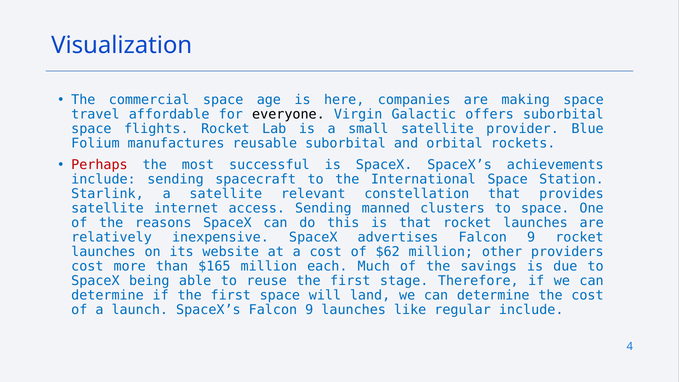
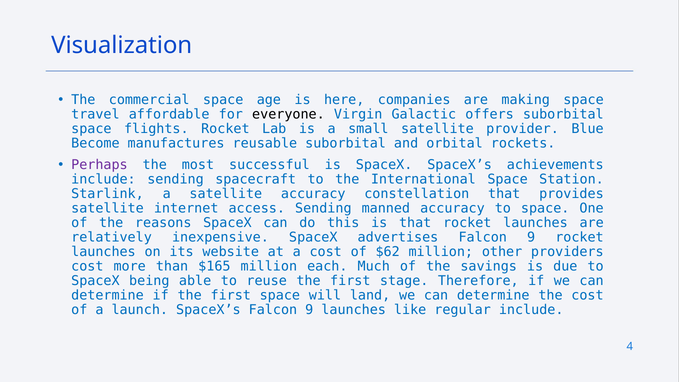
Folium: Folium -> Become
Perhaps colour: red -> purple
satellite relevant: relevant -> accuracy
manned clusters: clusters -> accuracy
